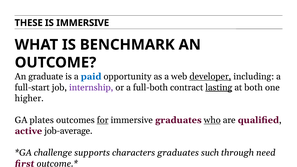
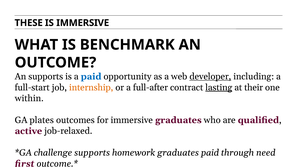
An graduate: graduate -> supports
internship colour: purple -> orange
full-both: full-both -> full-after
both: both -> their
higher: higher -> within
for underline: present -> none
who underline: present -> none
job-average: job-average -> job-relaxed
characters: characters -> homework
graduates such: such -> paid
